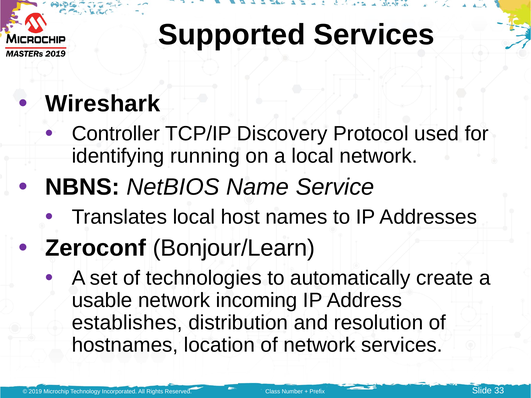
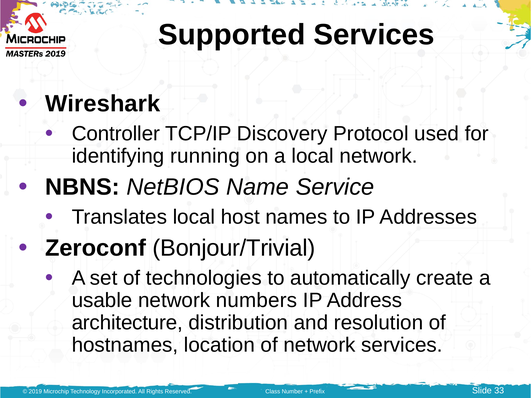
Bonjour/Learn: Bonjour/Learn -> Bonjour/Trivial
incoming: incoming -> numbers
establishes: establishes -> architecture
